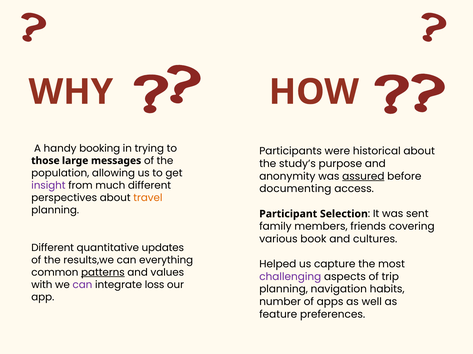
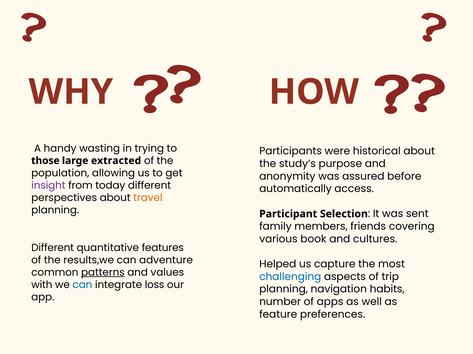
booking: booking -> wasting
messages: messages -> extracted
assured underline: present -> none
much: much -> today
documenting: documenting -> automatically
updates: updates -> features
everything: everything -> adventure
challenging colour: purple -> blue
can at (82, 285) colour: purple -> blue
